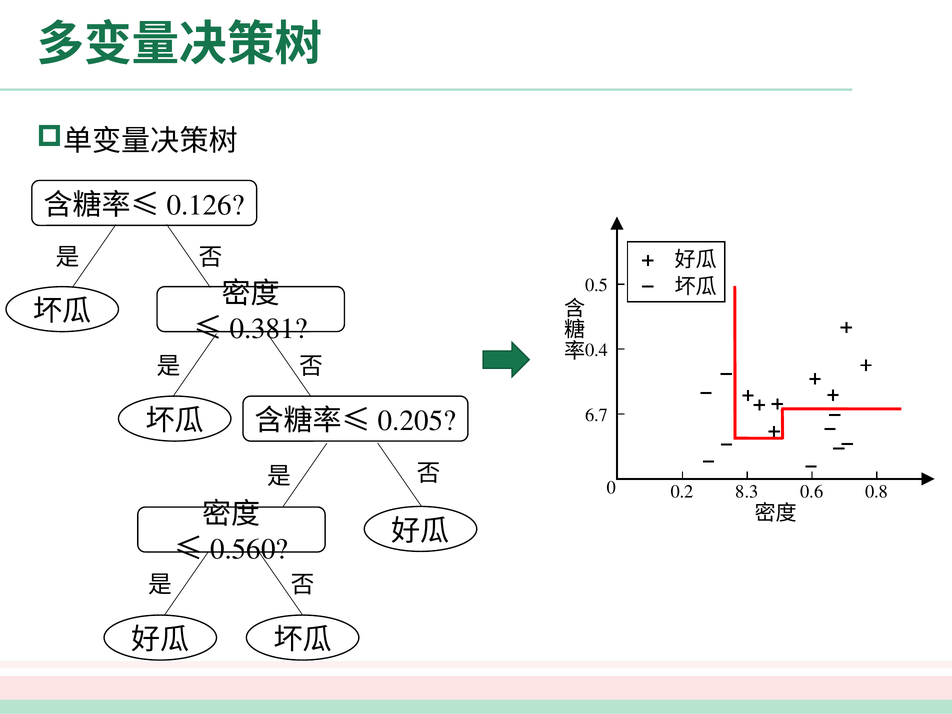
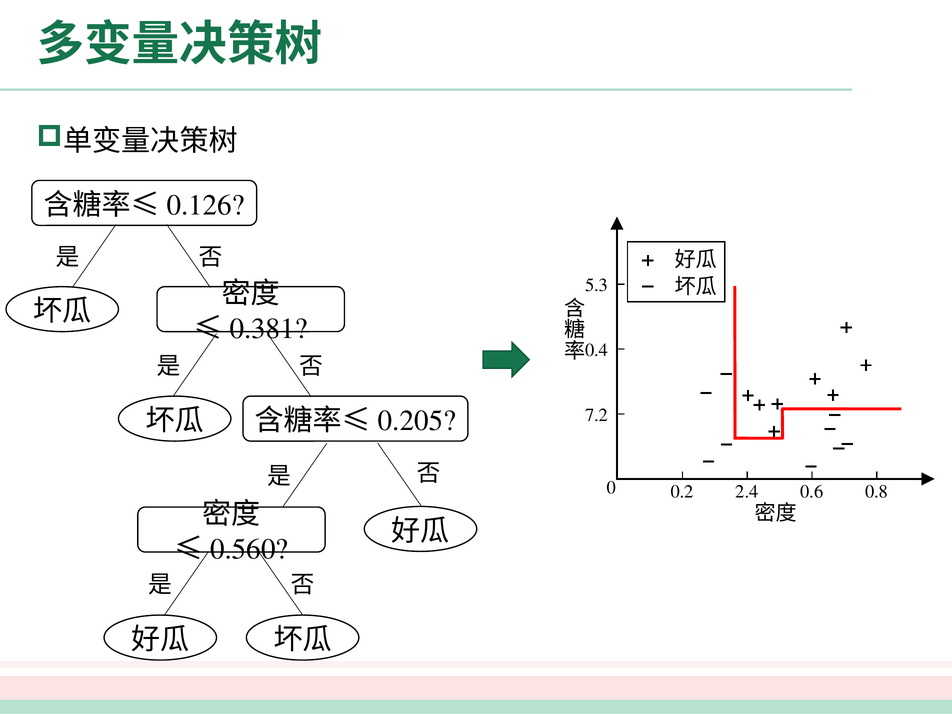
0.5: 0.5 -> 5.3
6.7: 6.7 -> 7.2
8.3: 8.3 -> 2.4
